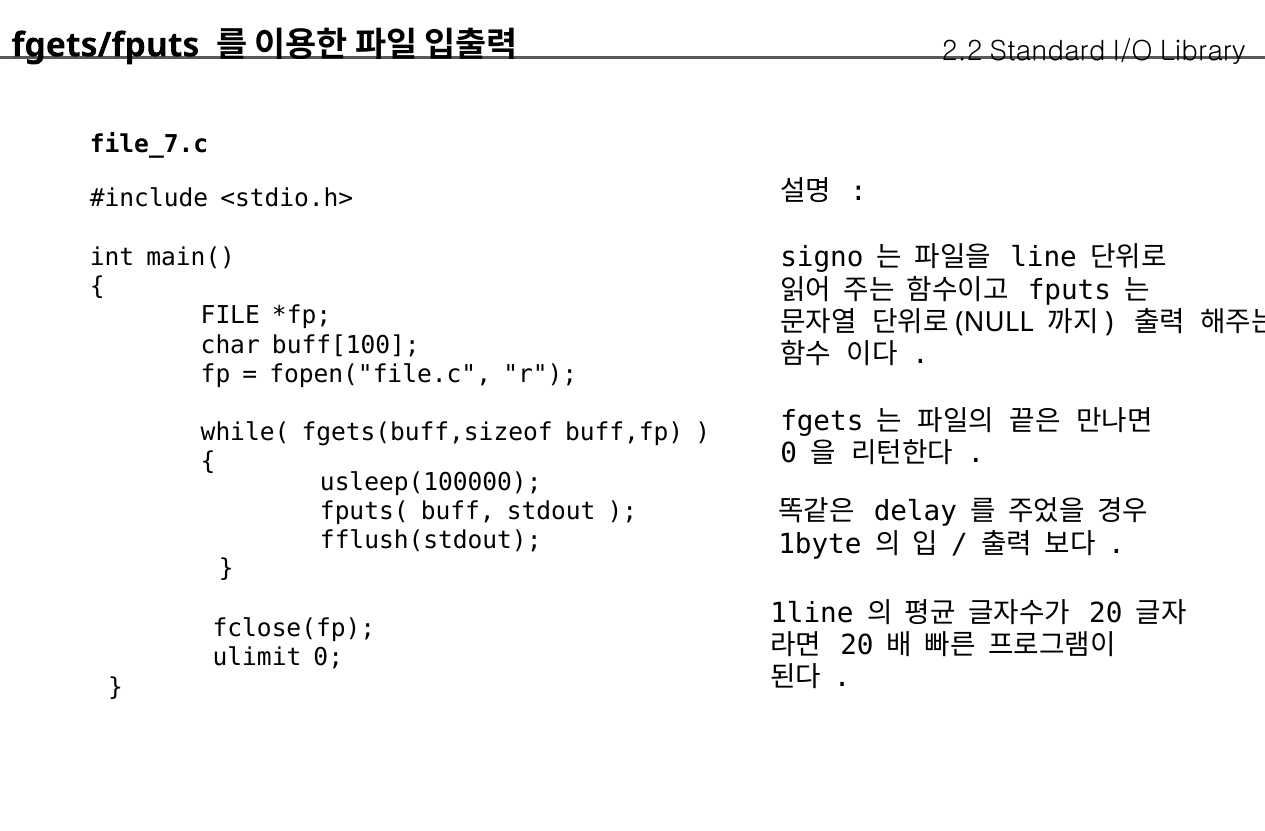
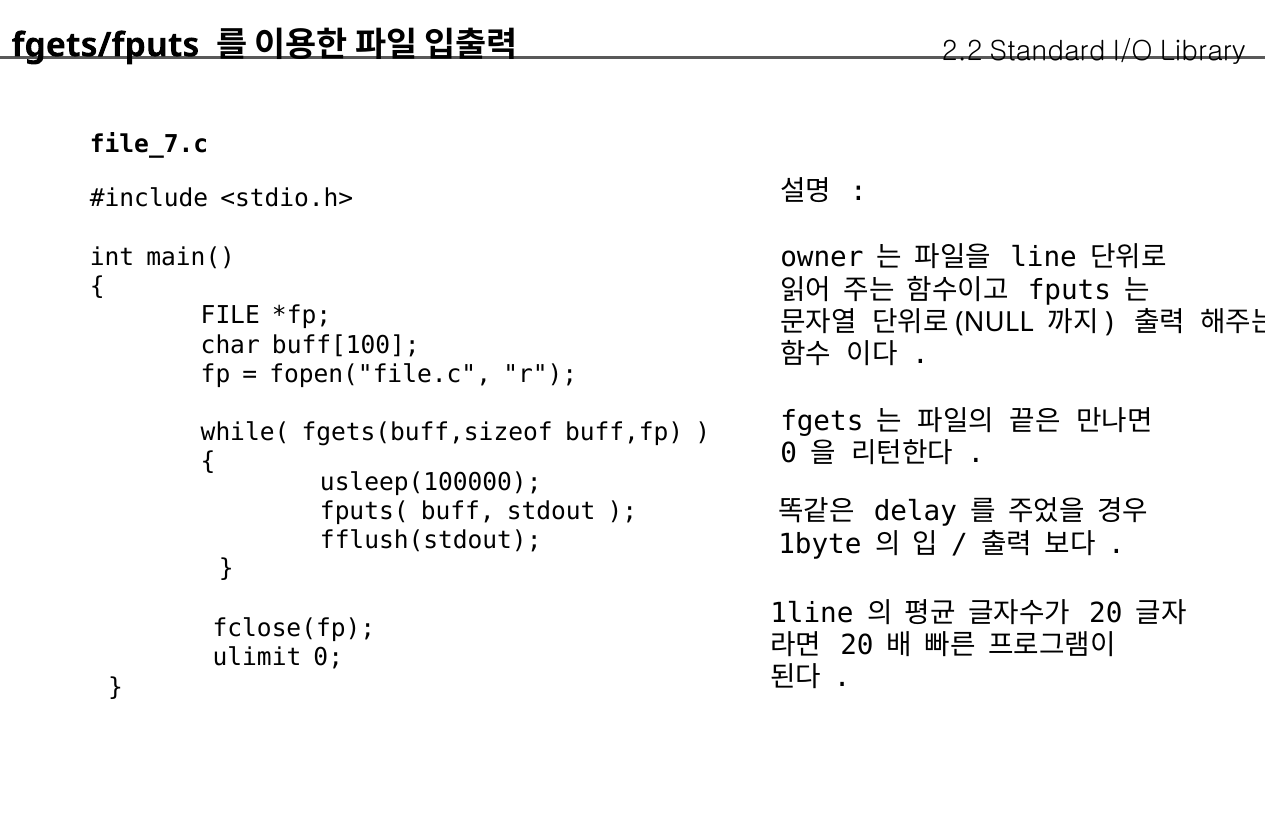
signo: signo -> owner
